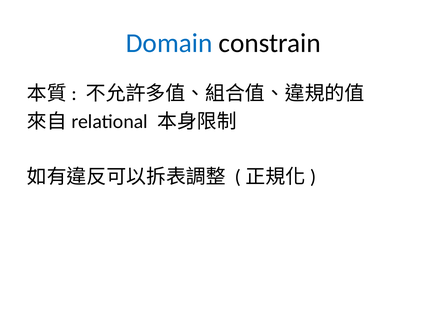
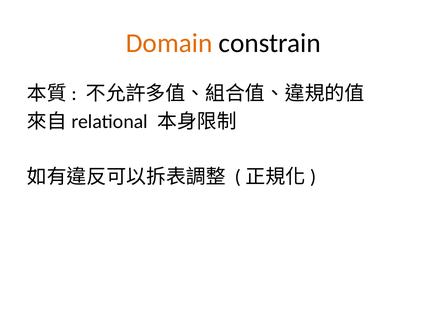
Domain colour: blue -> orange
